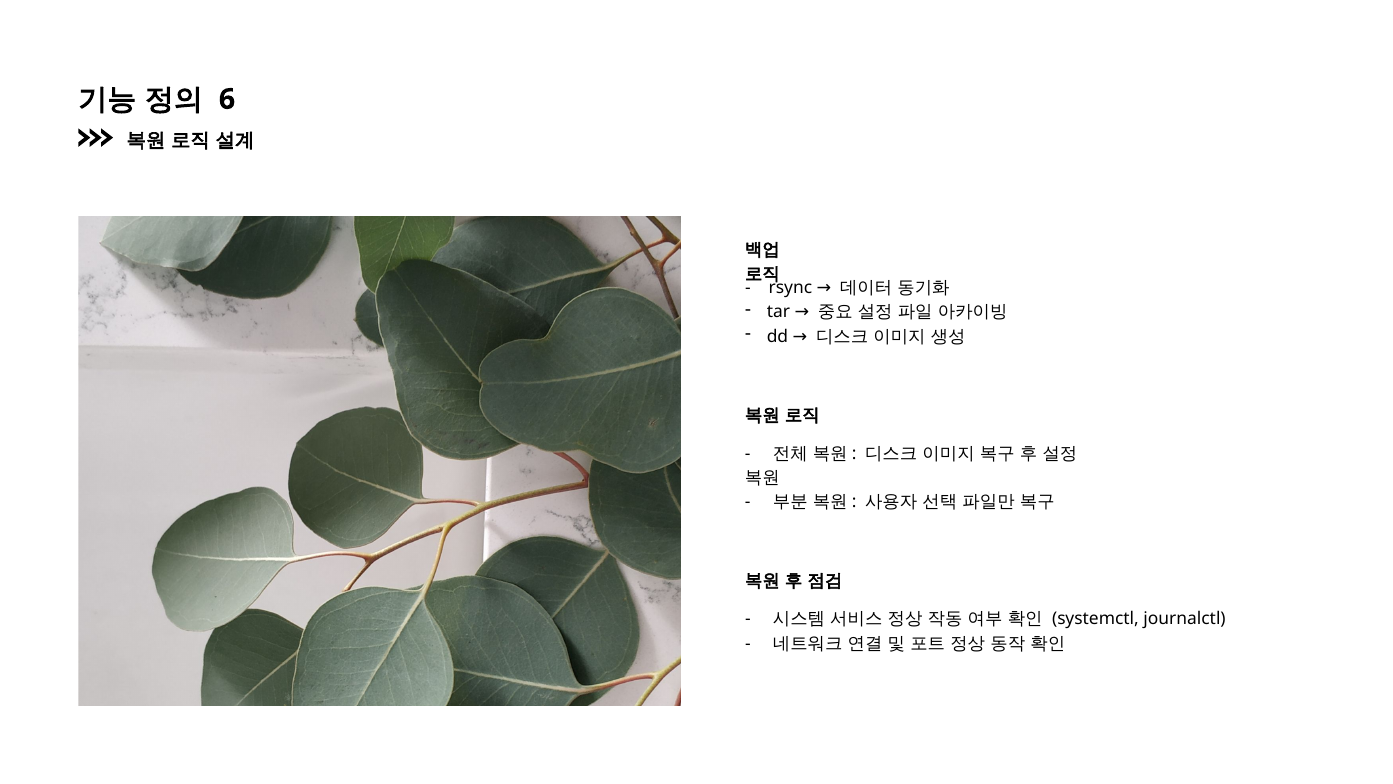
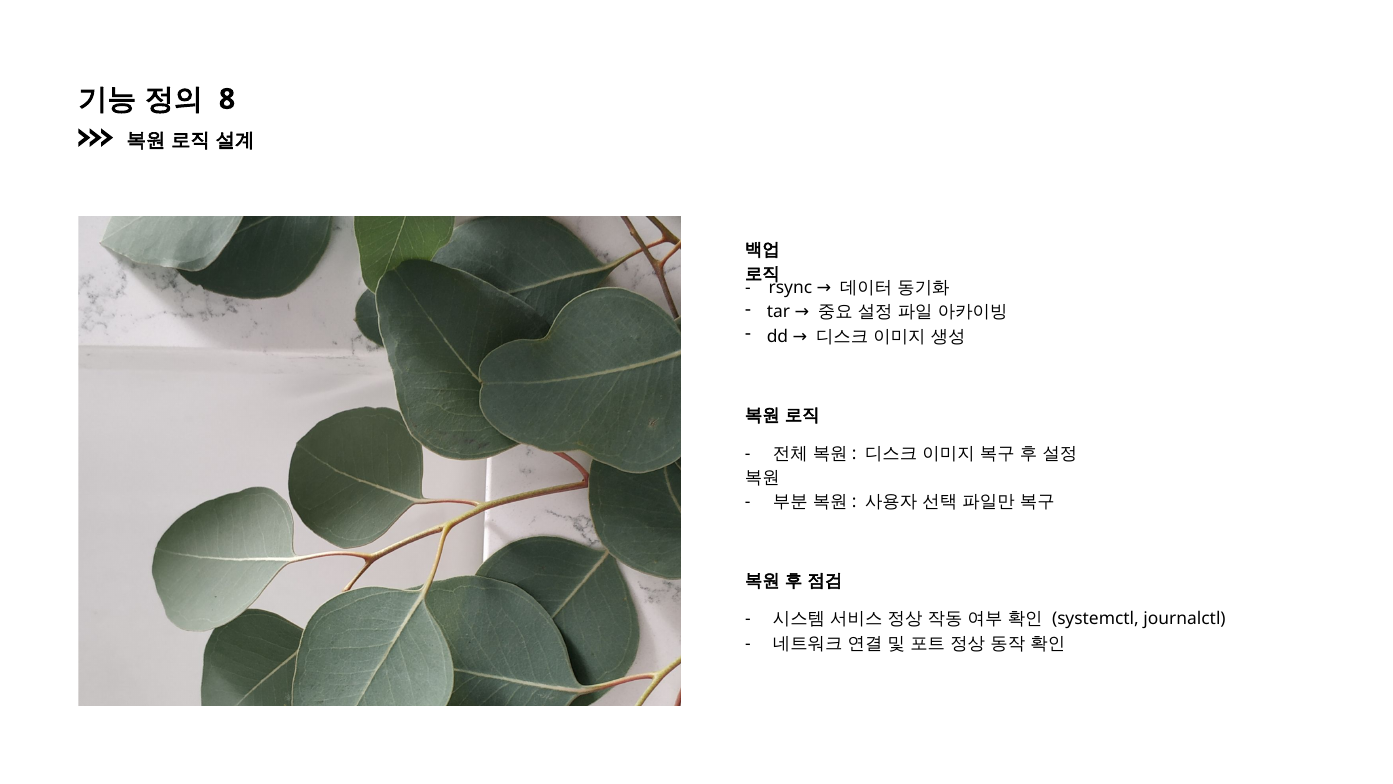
6: 6 -> 8
